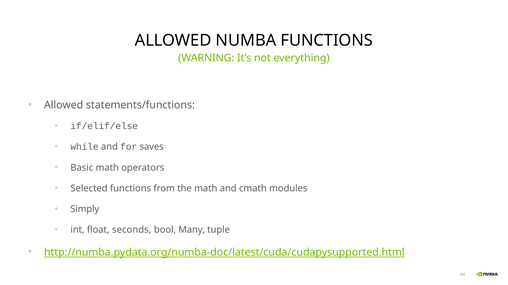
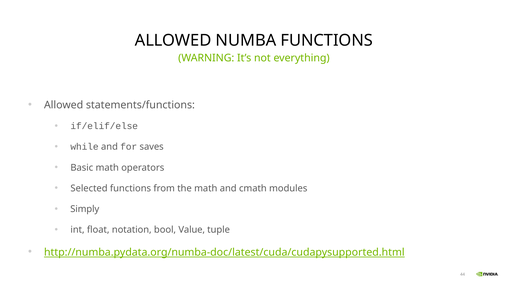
seconds: seconds -> notation
Many: Many -> Value
